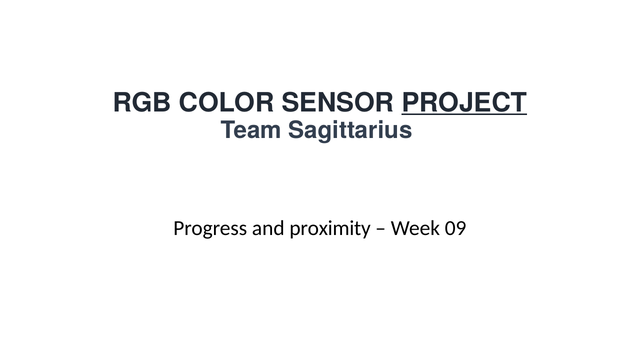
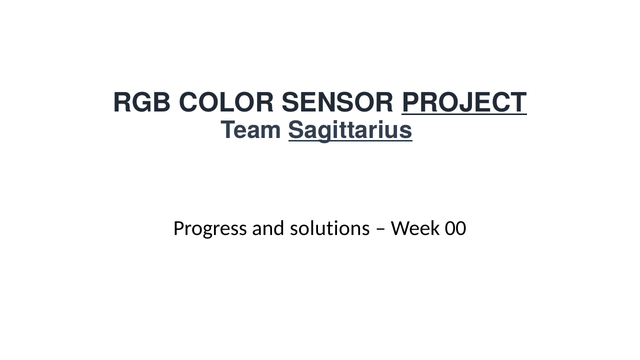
Sagittarius underline: none -> present
proximity: proximity -> solutions
09: 09 -> 00
